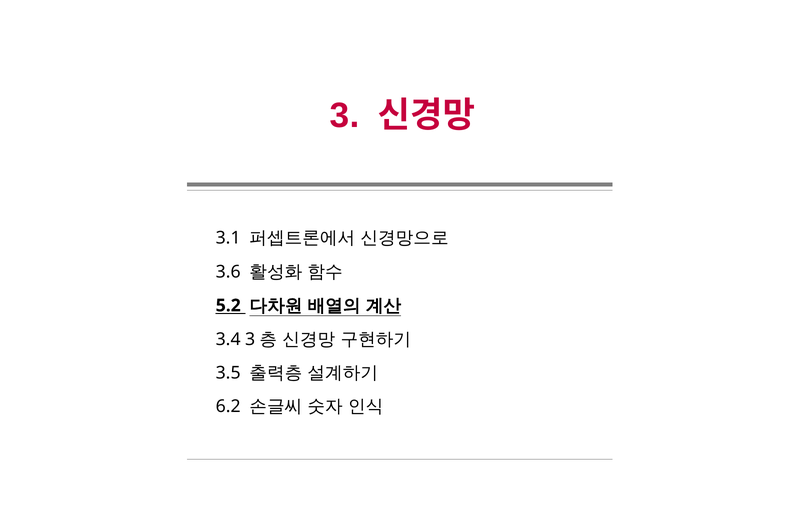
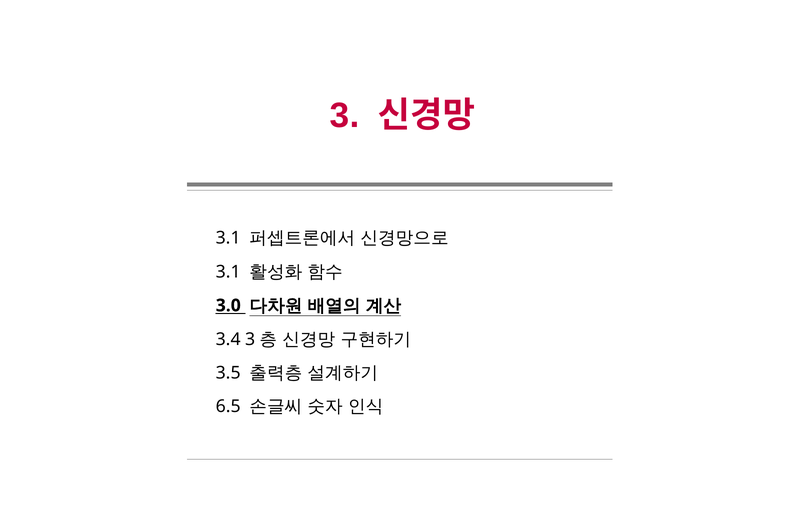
3.6 at (228, 272): 3.6 -> 3.1
5.2: 5.2 -> 3.0
6.2: 6.2 -> 6.5
